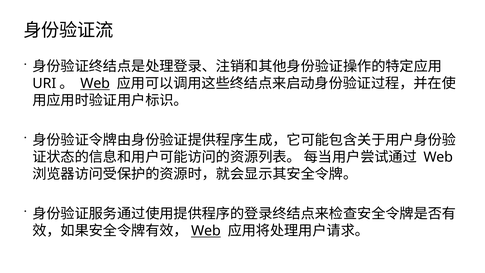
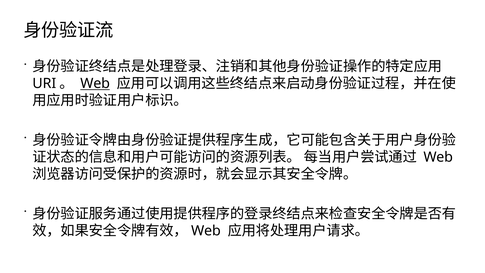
Web at (206, 231) underline: present -> none
